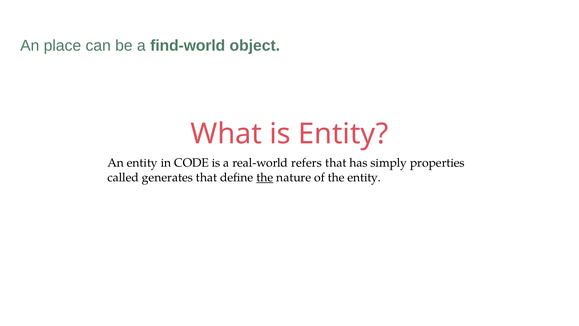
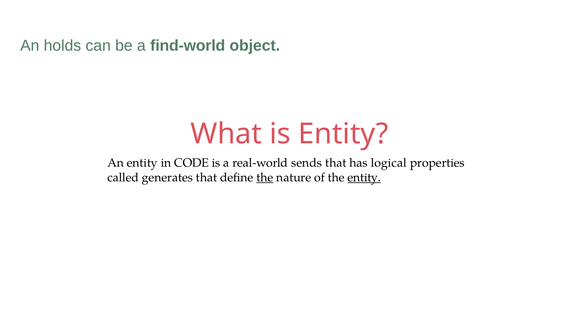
place: place -> holds
refers: refers -> sends
simply: simply -> logical
entity at (364, 177) underline: none -> present
